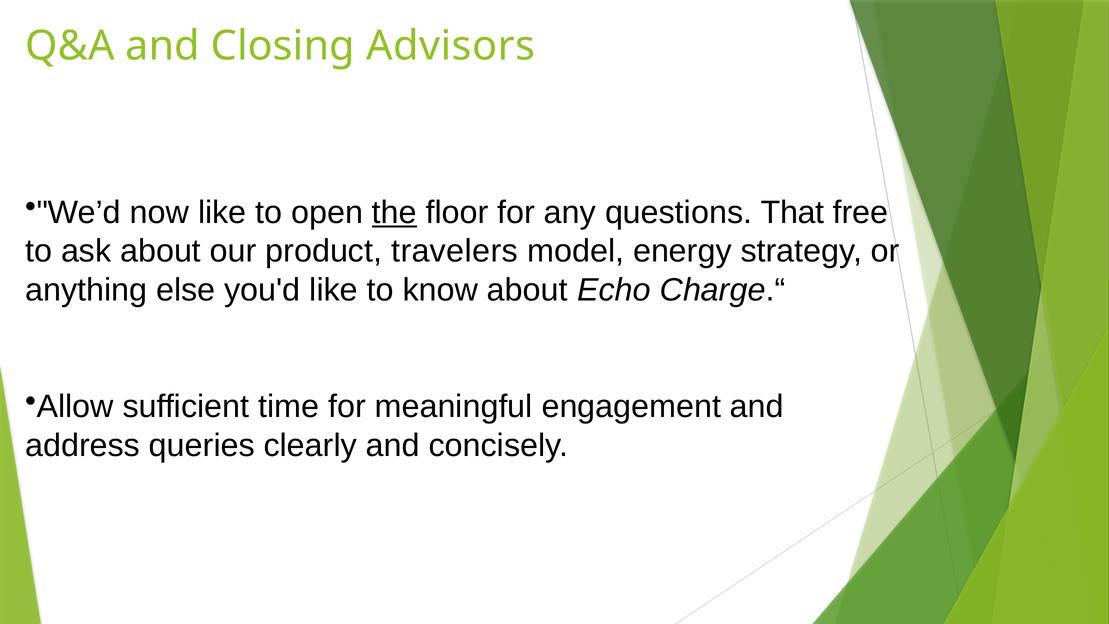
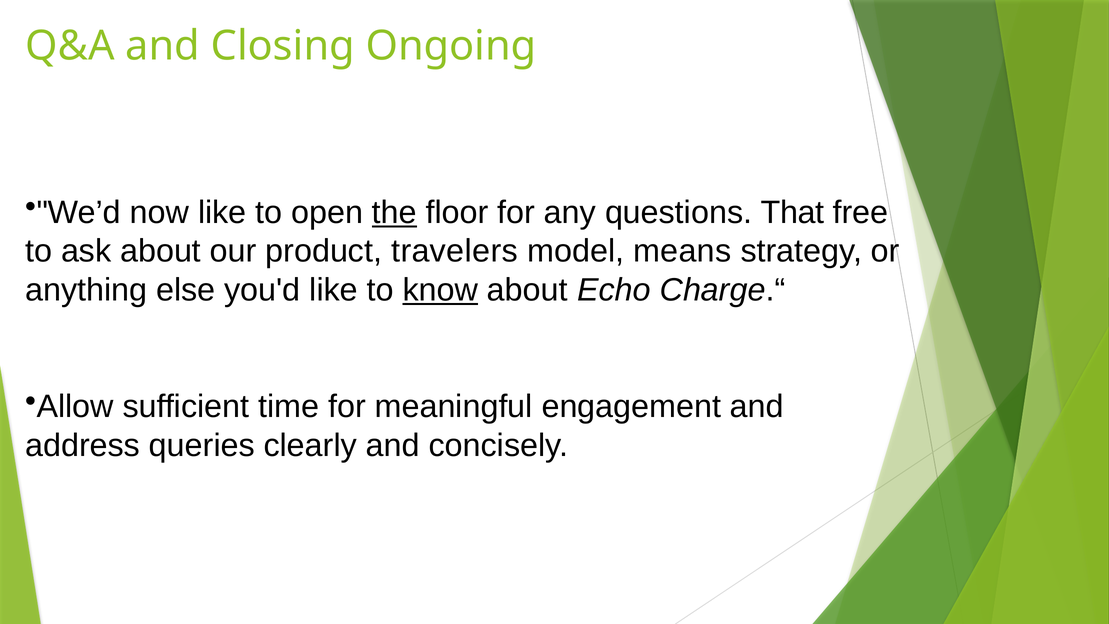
Advisors: Advisors -> Ongoing
energy: energy -> means
know underline: none -> present
